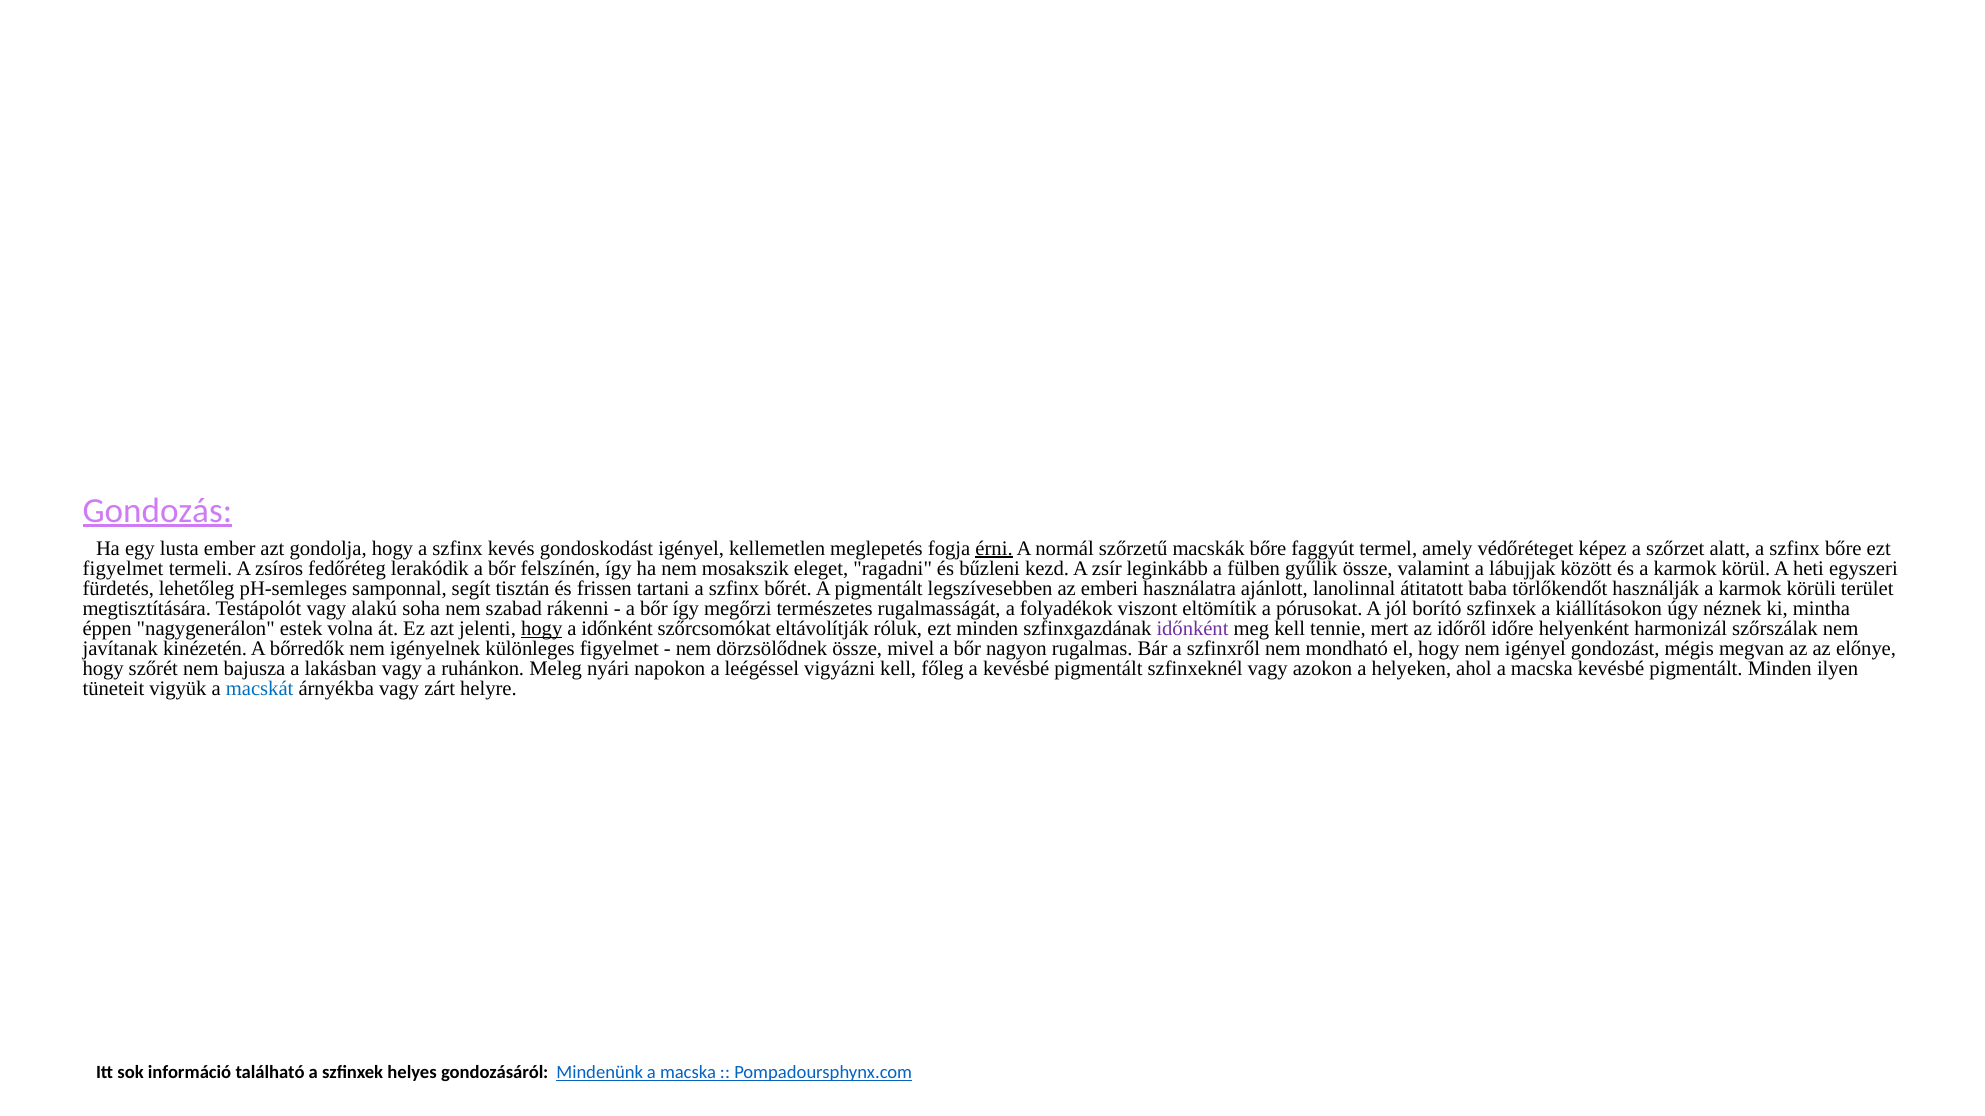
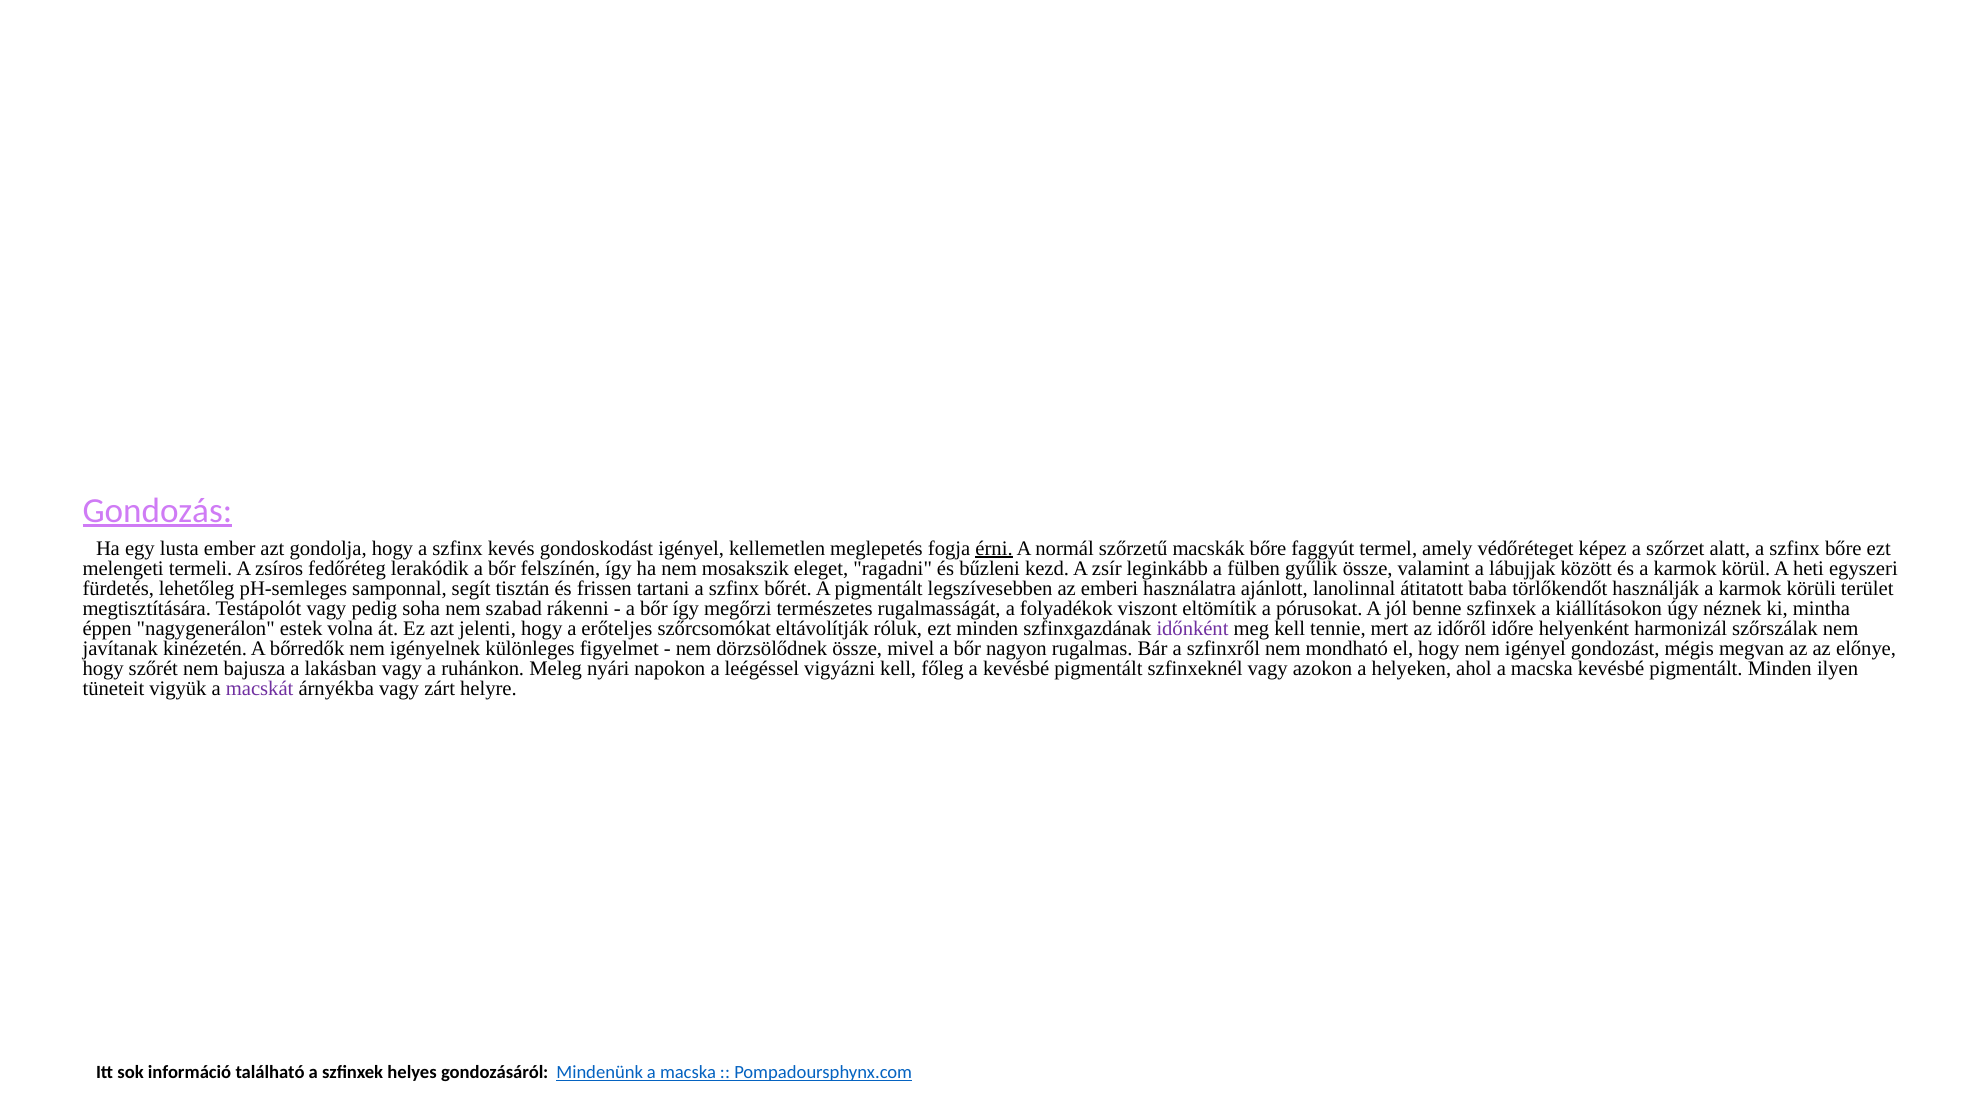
figyelmet at (123, 569): figyelmet -> melengeti
alakú: alakú -> pedig
borító: borító -> benne
hogy at (542, 629) underline: present -> none
a időnként: időnként -> erőteljes
macskát colour: blue -> purple
